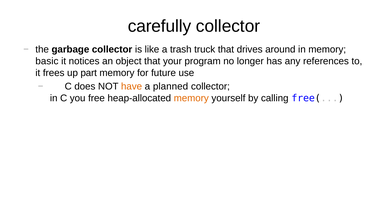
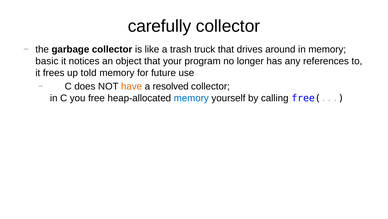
part: part -> told
planned: planned -> resolved
memory at (191, 98) colour: orange -> blue
